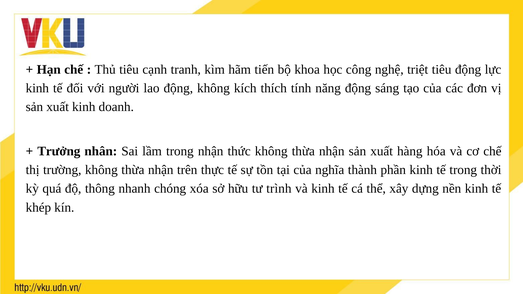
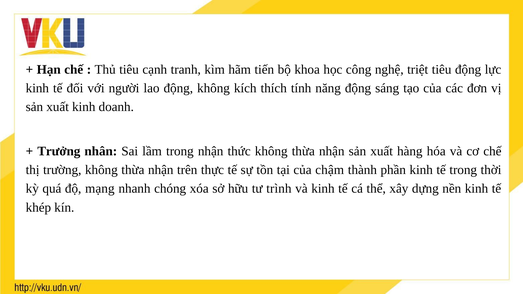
nghĩa: nghĩa -> chậm
thông: thông -> mạng
